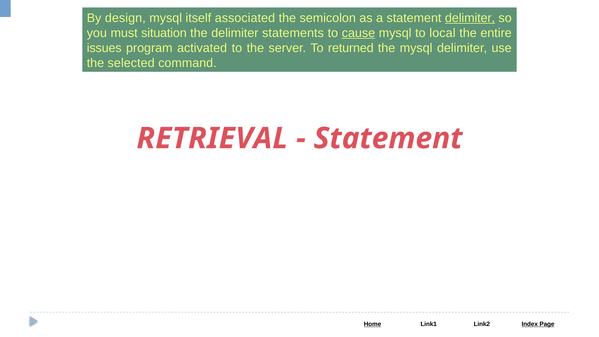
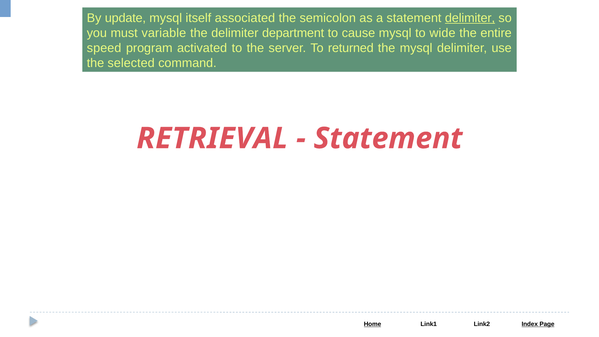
design: design -> update
situation: situation -> variable
statements: statements -> department
cause underline: present -> none
local: local -> wide
issues: issues -> speed
